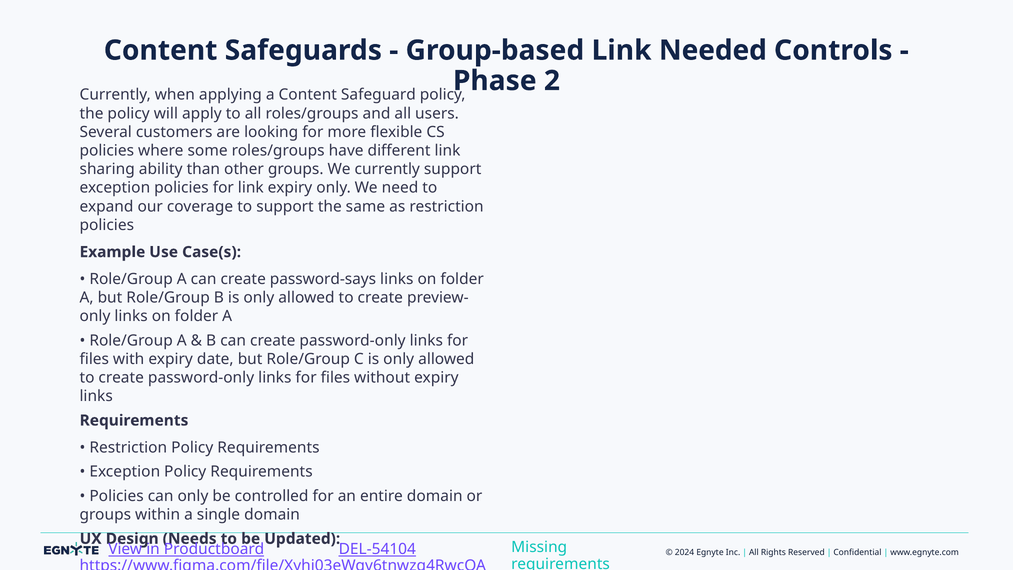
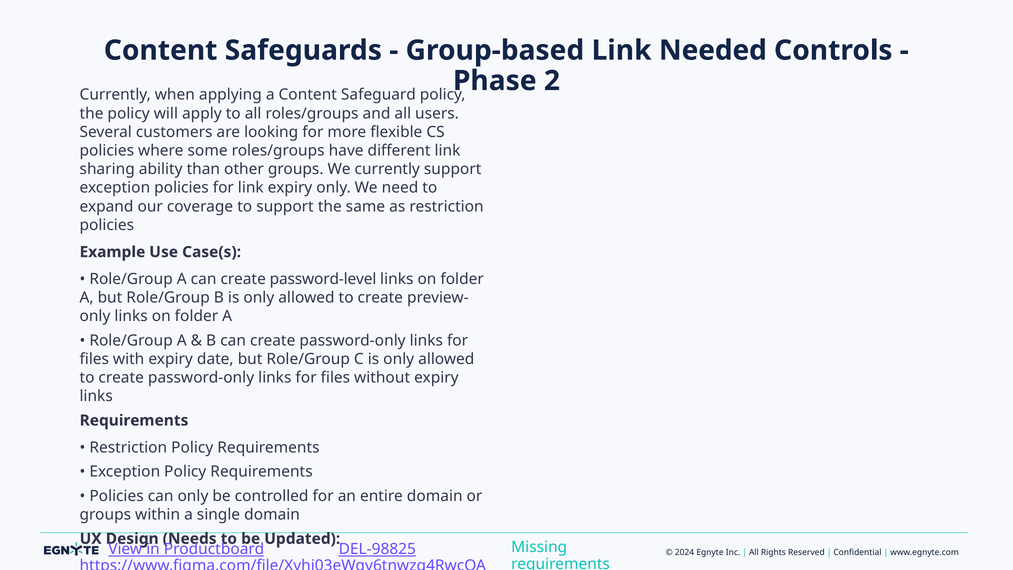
password-says: password-says -> password-level
DEL-54104: DEL-54104 -> DEL-98825
